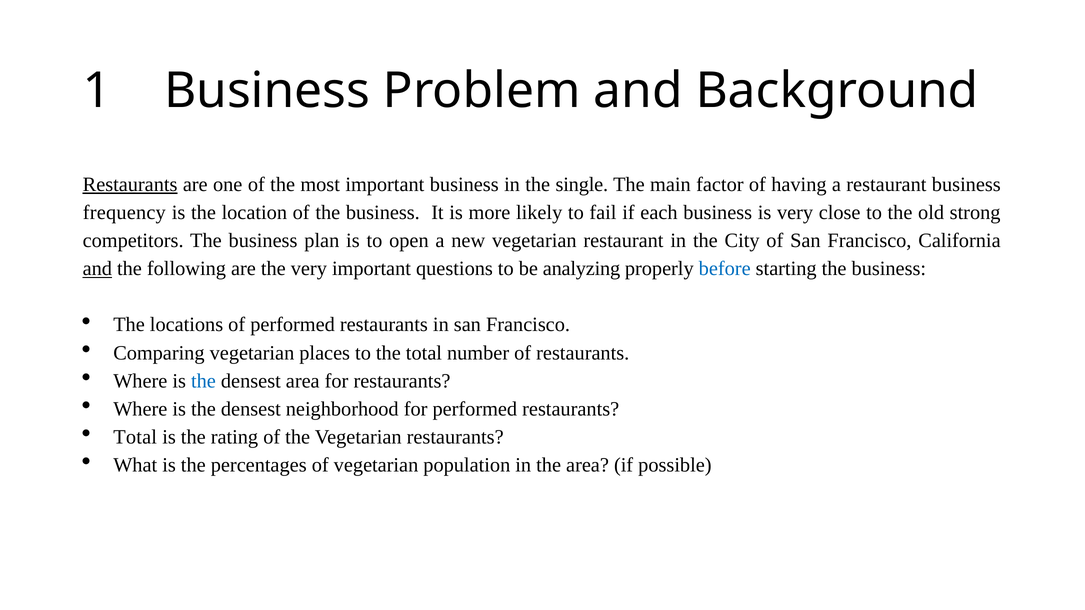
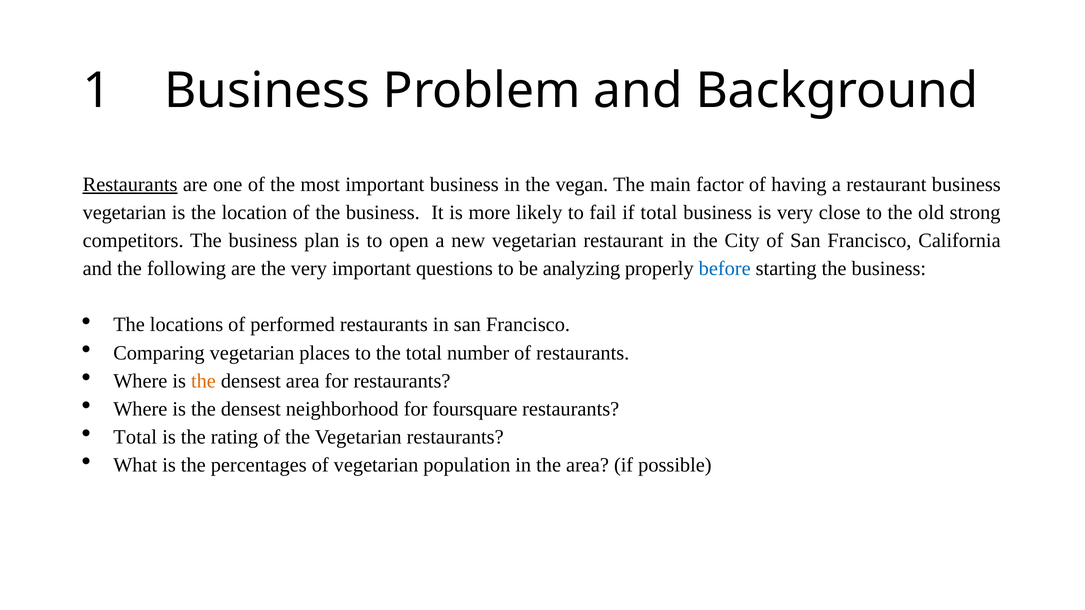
single: single -> vegan
frequency at (124, 213): frequency -> vegetarian
if each: each -> total
and at (97, 269) underline: present -> none
the at (203, 381) colour: blue -> orange
for performed: performed -> foursquare
